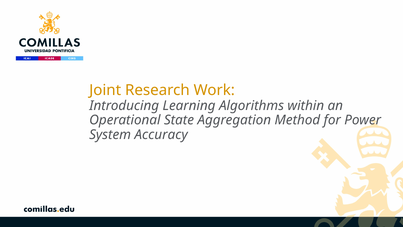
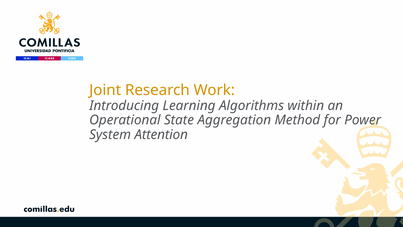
Accuracy: Accuracy -> Attention
